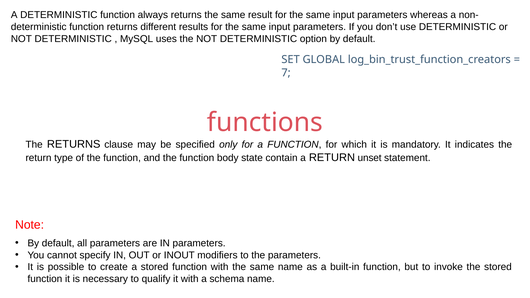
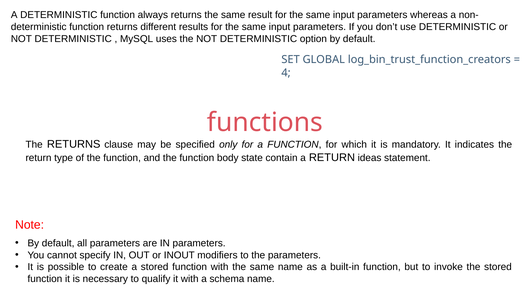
7: 7 -> 4
unset: unset -> ideas
